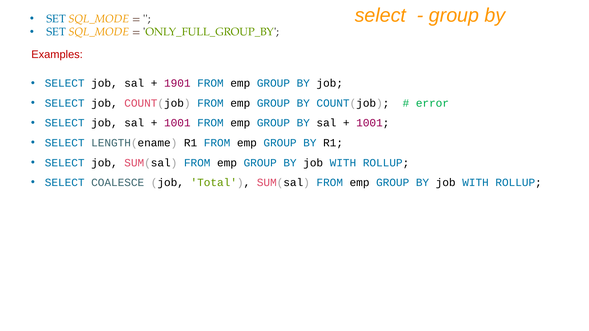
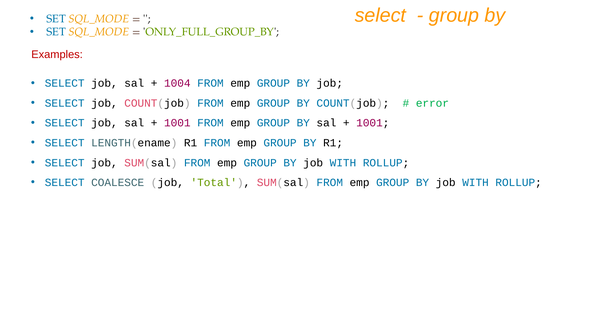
1901: 1901 -> 1004
